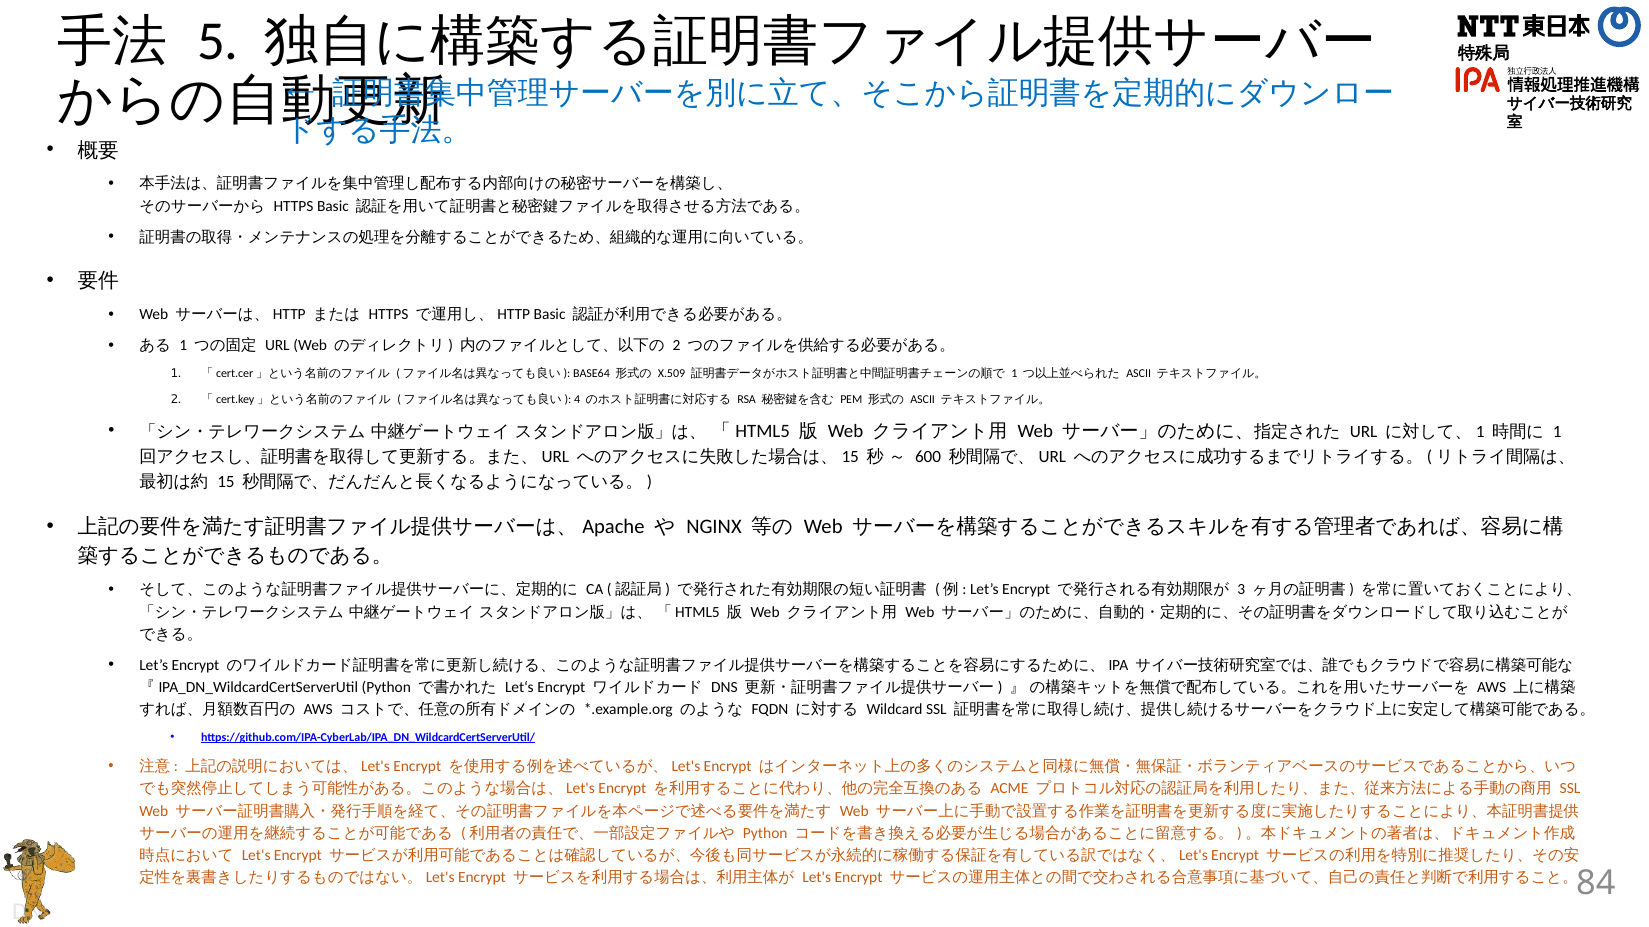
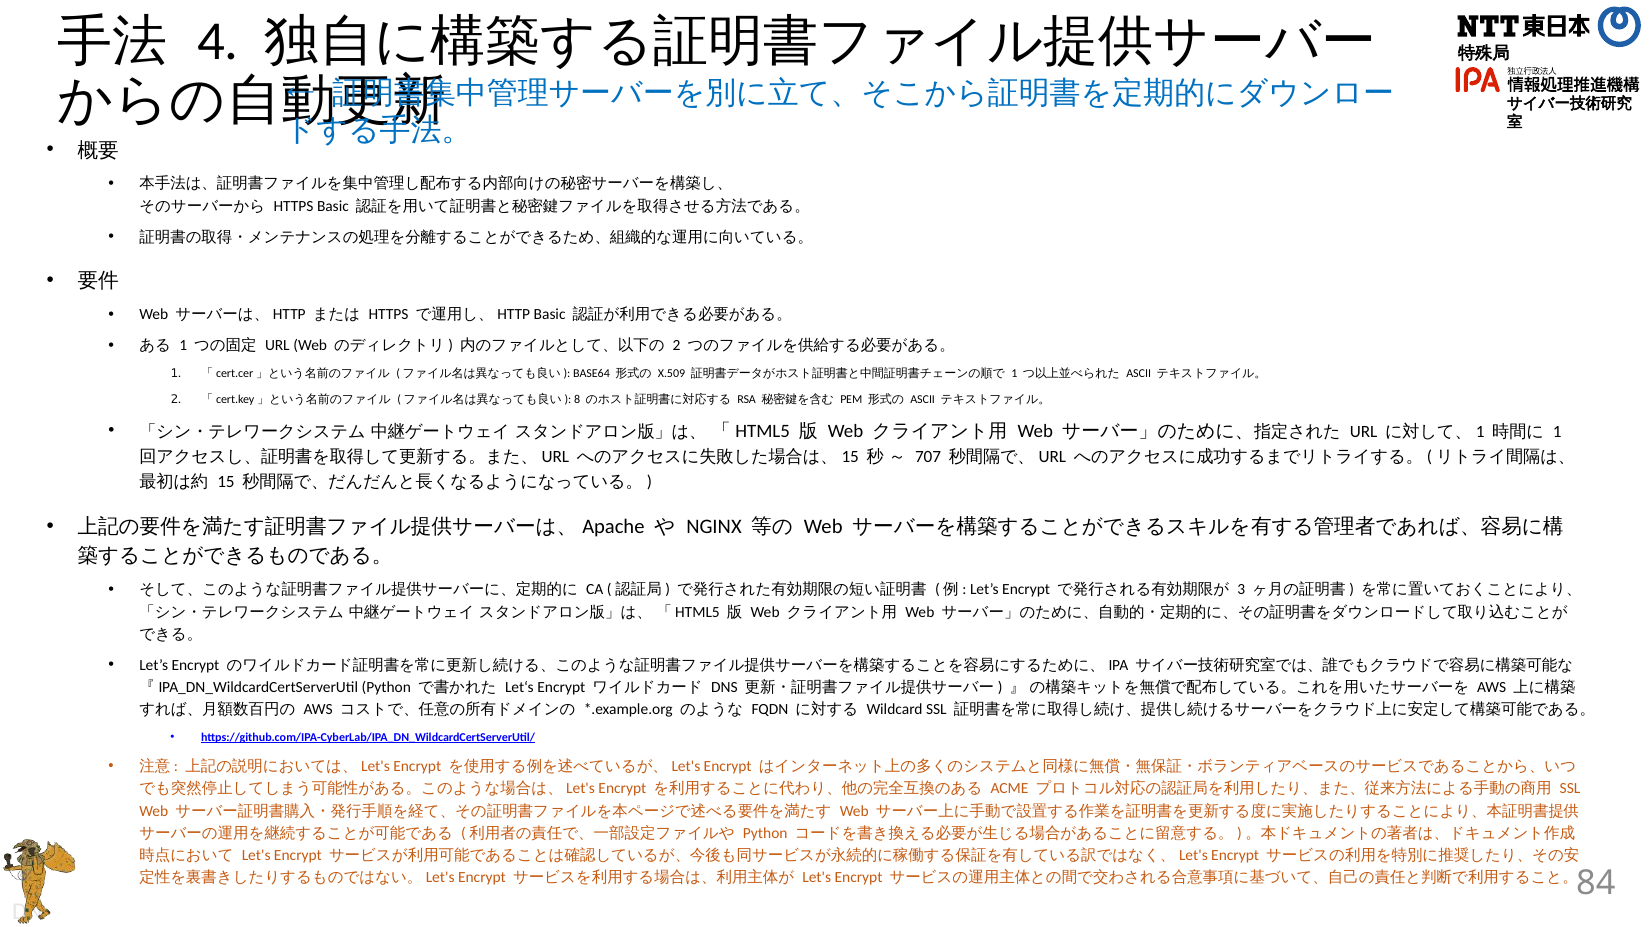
5: 5 -> 4
4: 4 -> 8
600: 600 -> 707
